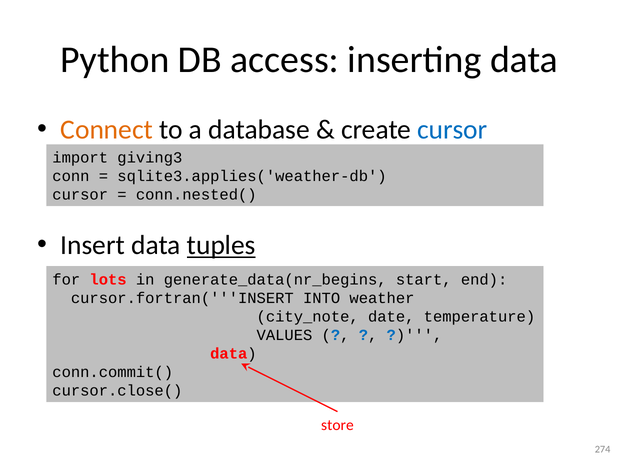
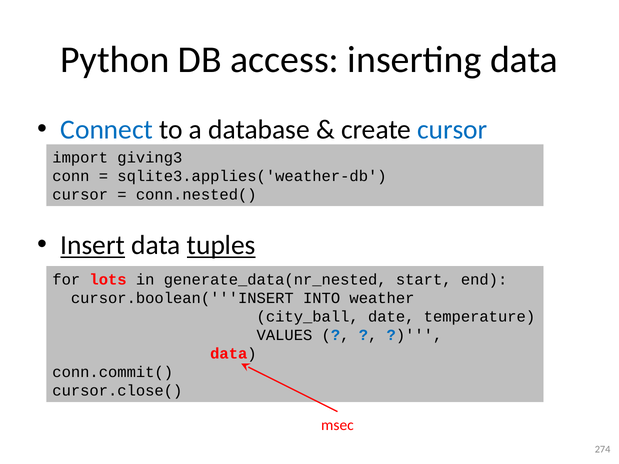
Connect colour: orange -> blue
Insert underline: none -> present
generate_data(nr_begins: generate_data(nr_begins -> generate_data(nr_nested
cursor.fortran('''INSERT: cursor.fortran('''INSERT -> cursor.boolean('''INSERT
city_note: city_note -> city_ball
store: store -> msec
